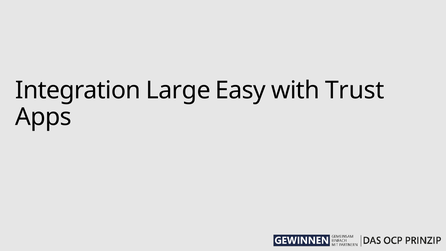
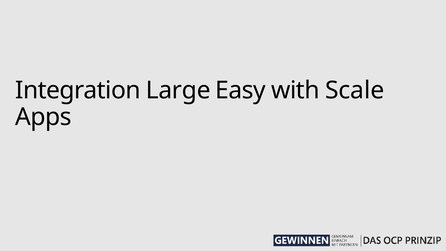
Trust: Trust -> Scale
